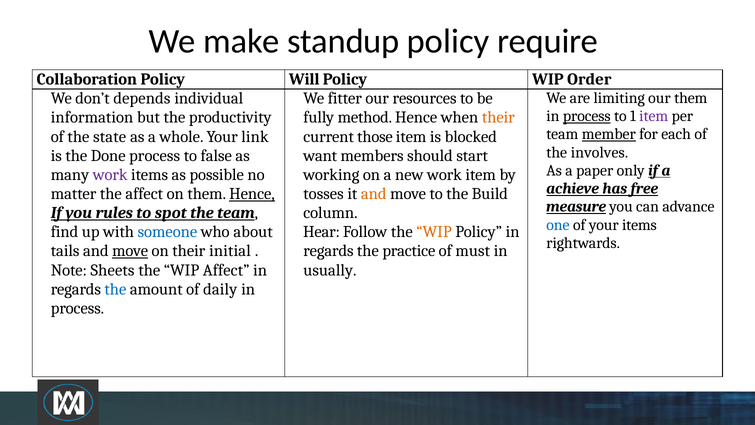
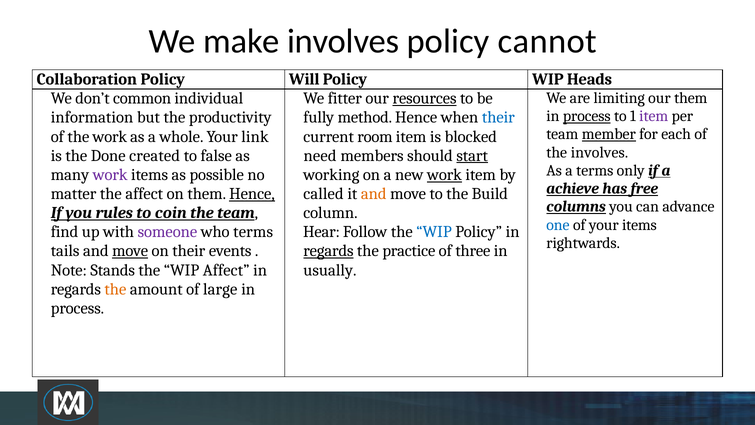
make standup: standup -> involves
require: require -> cannot
Order: Order -> Heads
depends: depends -> common
resources underline: none -> present
their at (498, 117) colour: orange -> blue
the state: state -> work
those: those -> room
Done process: process -> created
want: want -> need
start underline: none -> present
a paper: paper -> terms
work at (444, 175) underline: none -> present
tosses: tosses -> called
measure: measure -> columns
spot: spot -> coin
someone colour: blue -> purple
who about: about -> terms
WIP at (434, 232) colour: orange -> blue
initial: initial -> events
regards at (328, 251) underline: none -> present
must: must -> three
Sheets: Sheets -> Stands
the at (115, 289) colour: blue -> orange
daily: daily -> large
